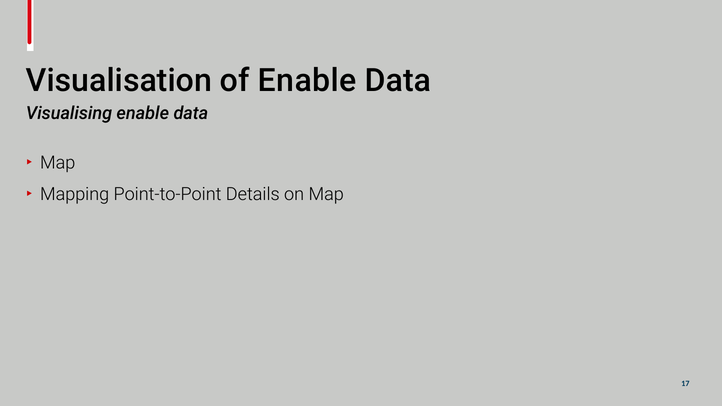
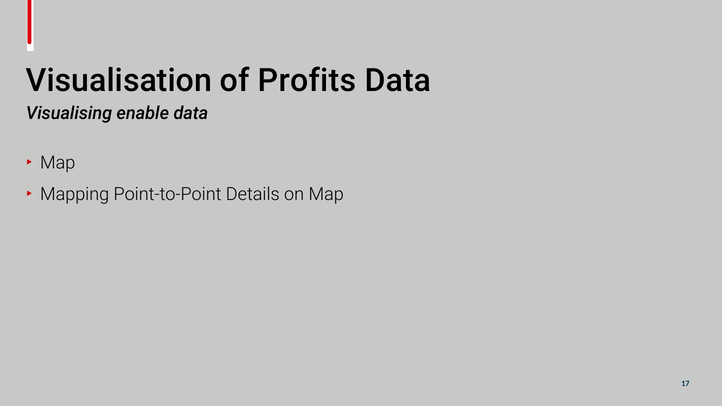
of Enable: Enable -> Profits
